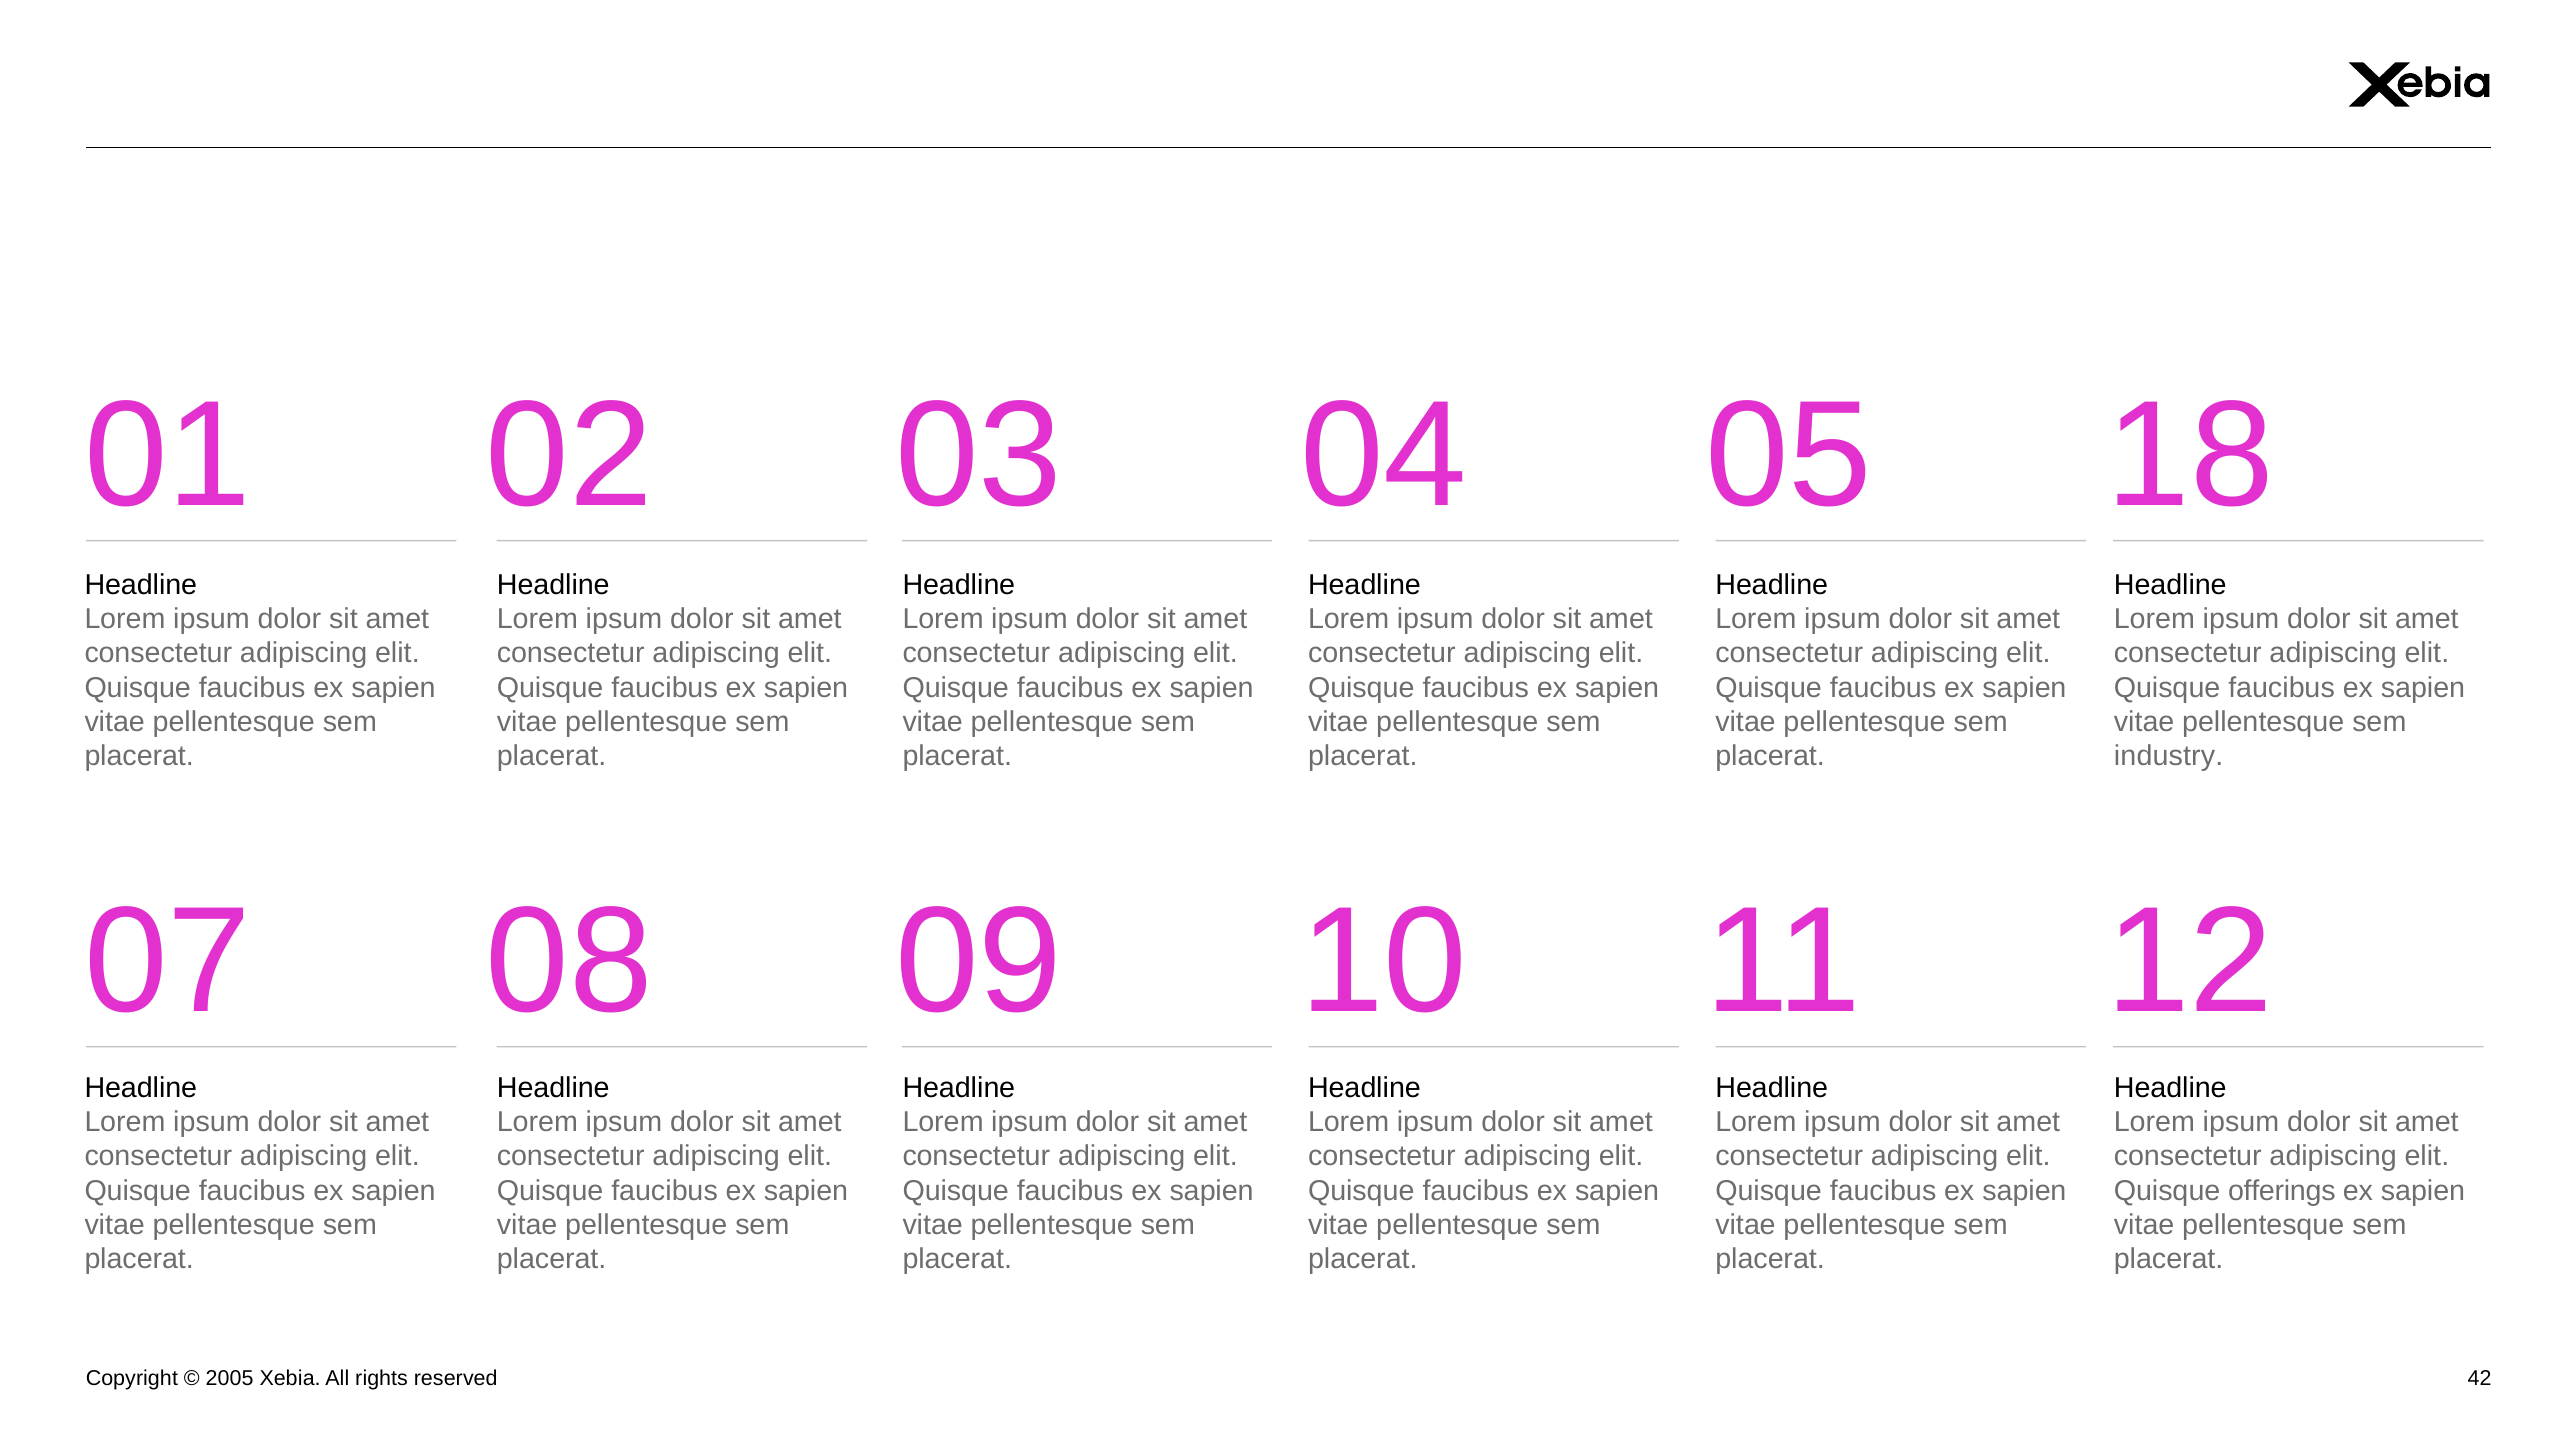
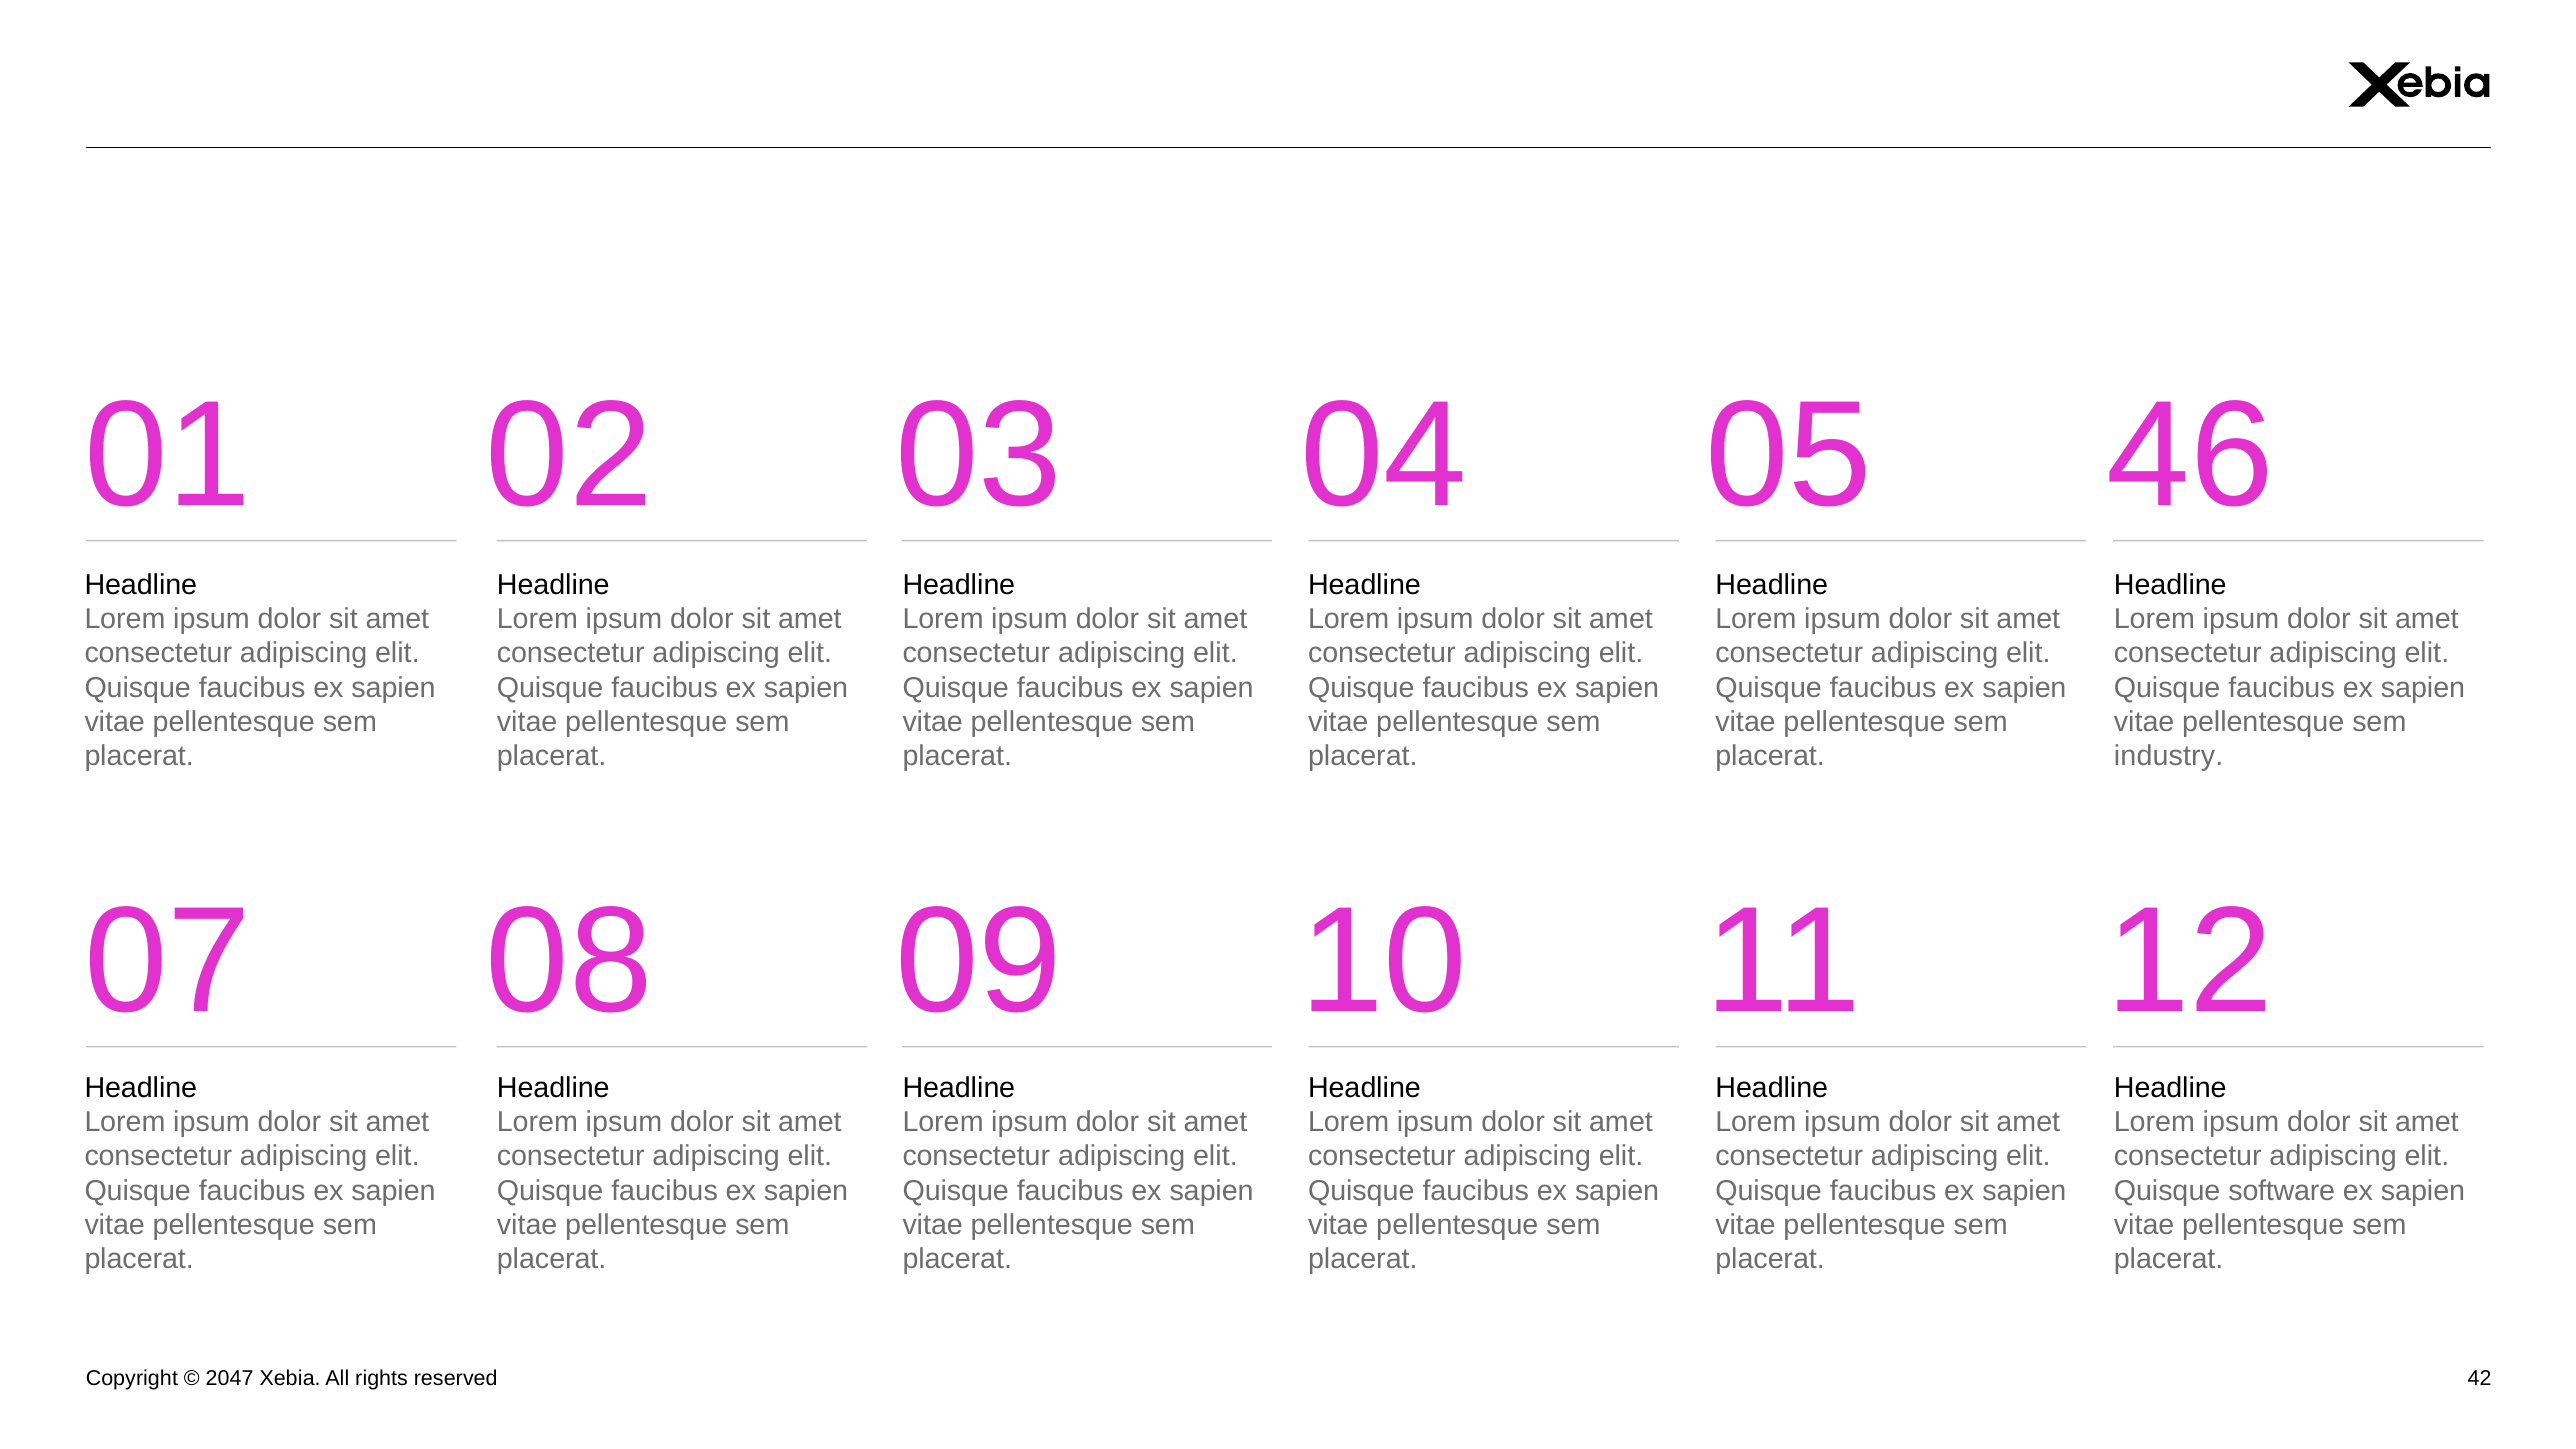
18: 18 -> 46
offerings: offerings -> software
2005: 2005 -> 2047
